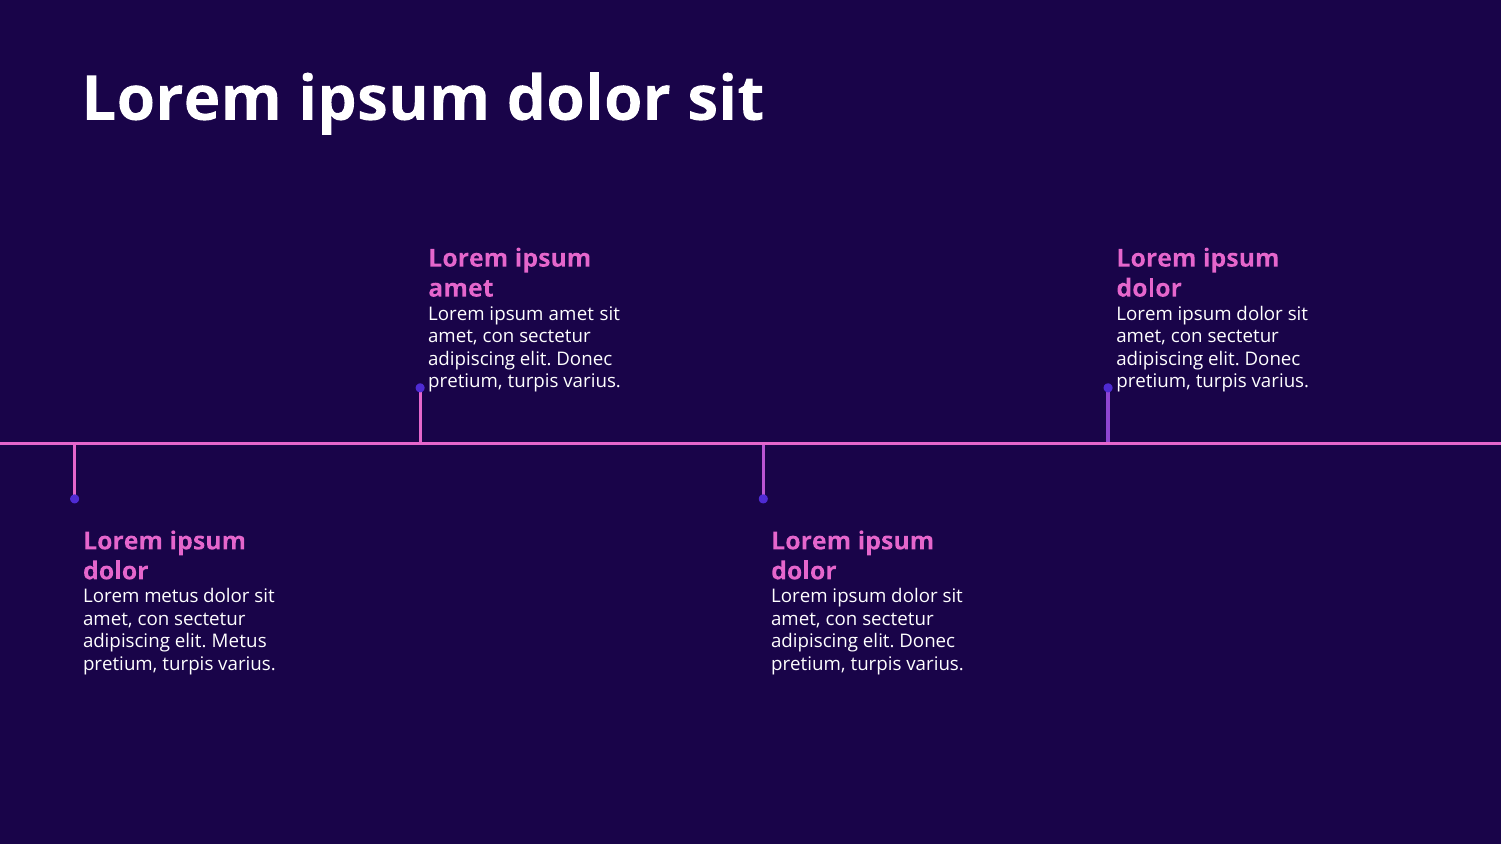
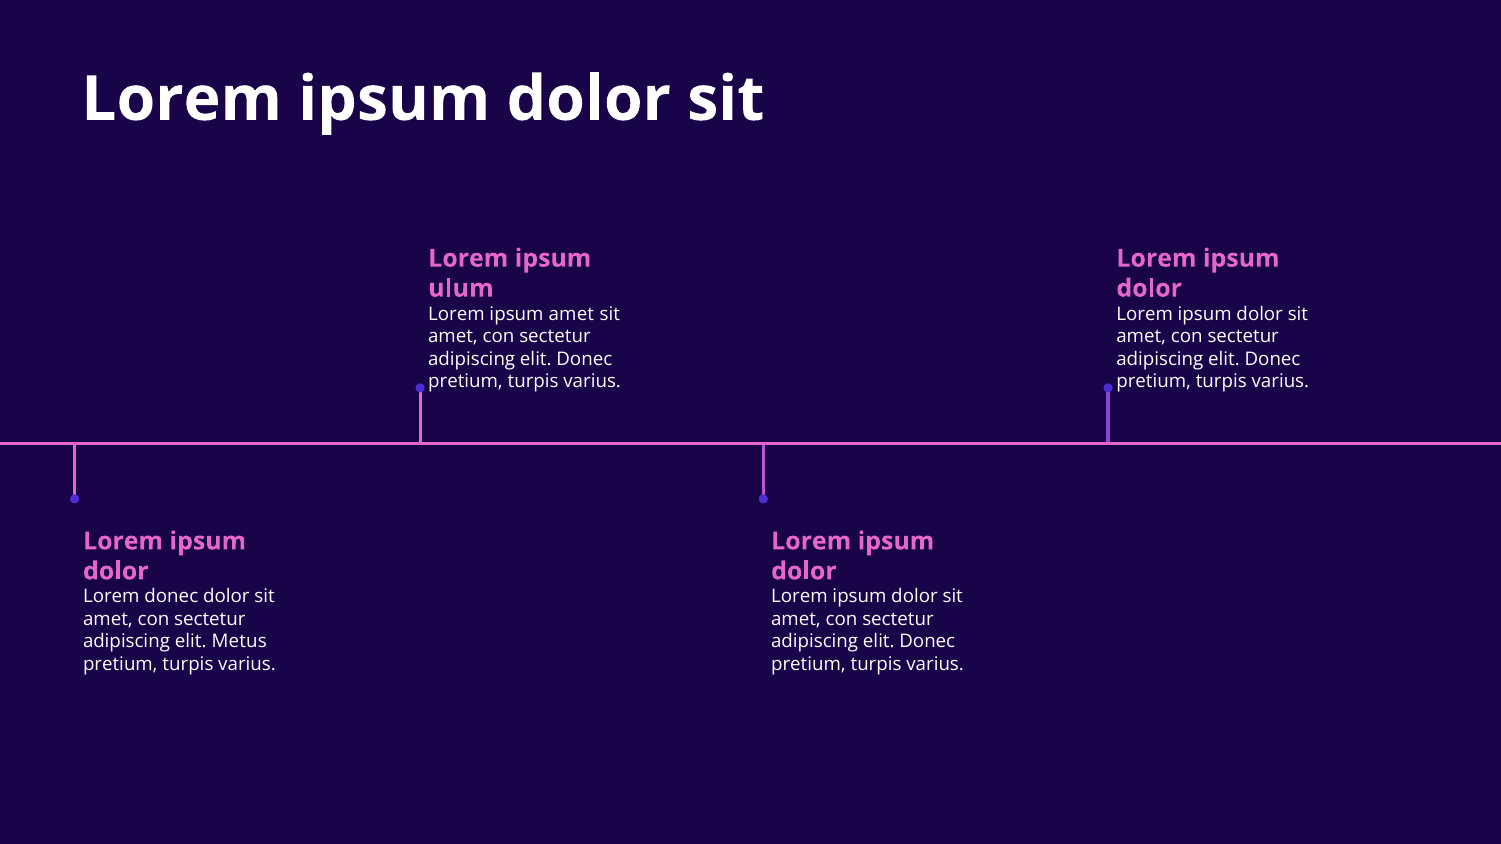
amet at (461, 288): amet -> ulum
Lorem metus: metus -> donec
